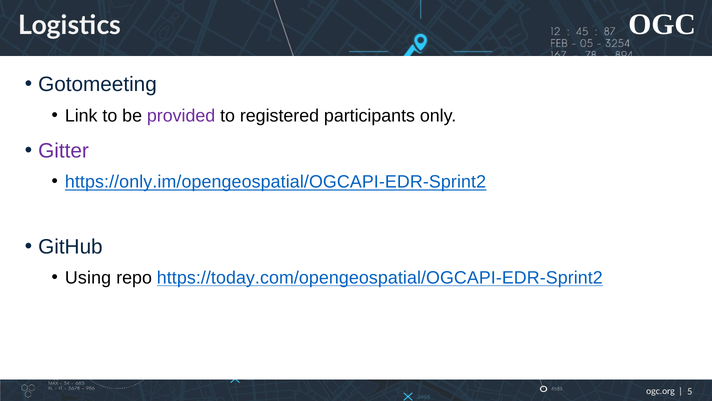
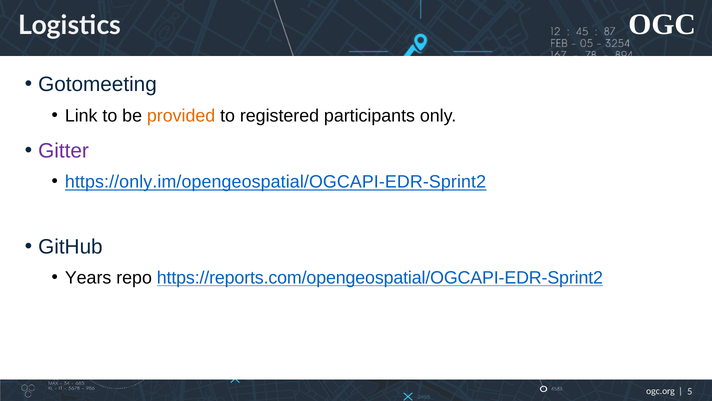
provided colour: purple -> orange
Using: Using -> Years
https://today.com/opengeospatial/OGCAPI-EDR-Sprint2: https://today.com/opengeospatial/OGCAPI-EDR-Sprint2 -> https://reports.com/opengeospatial/OGCAPI-EDR-Sprint2
